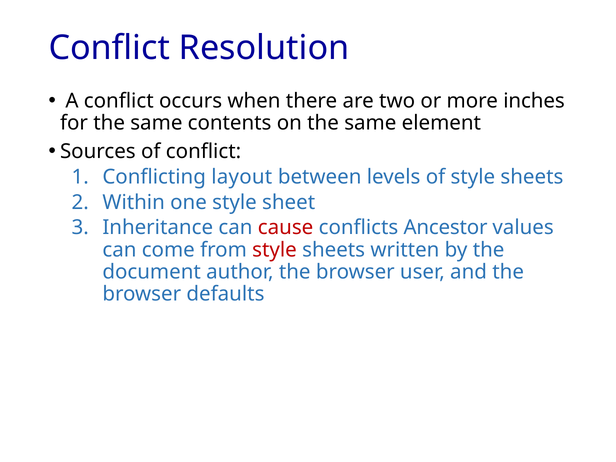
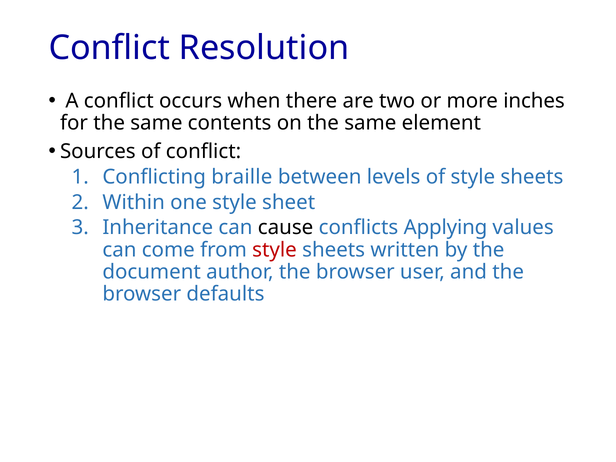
layout: layout -> braille
cause colour: red -> black
Ancestor: Ancestor -> Applying
